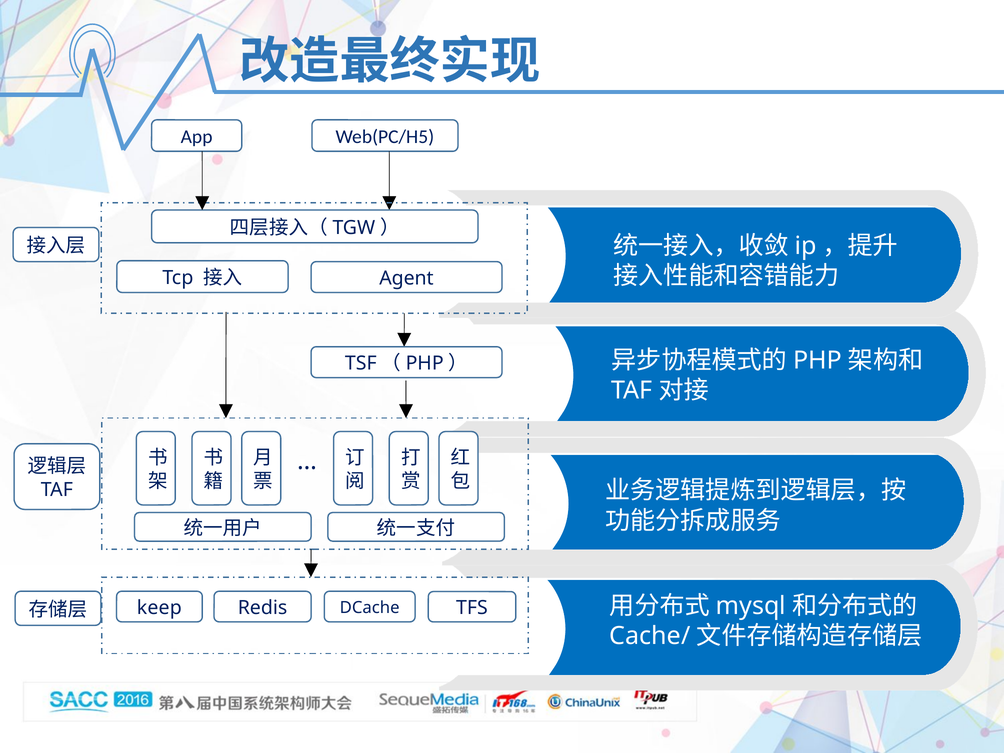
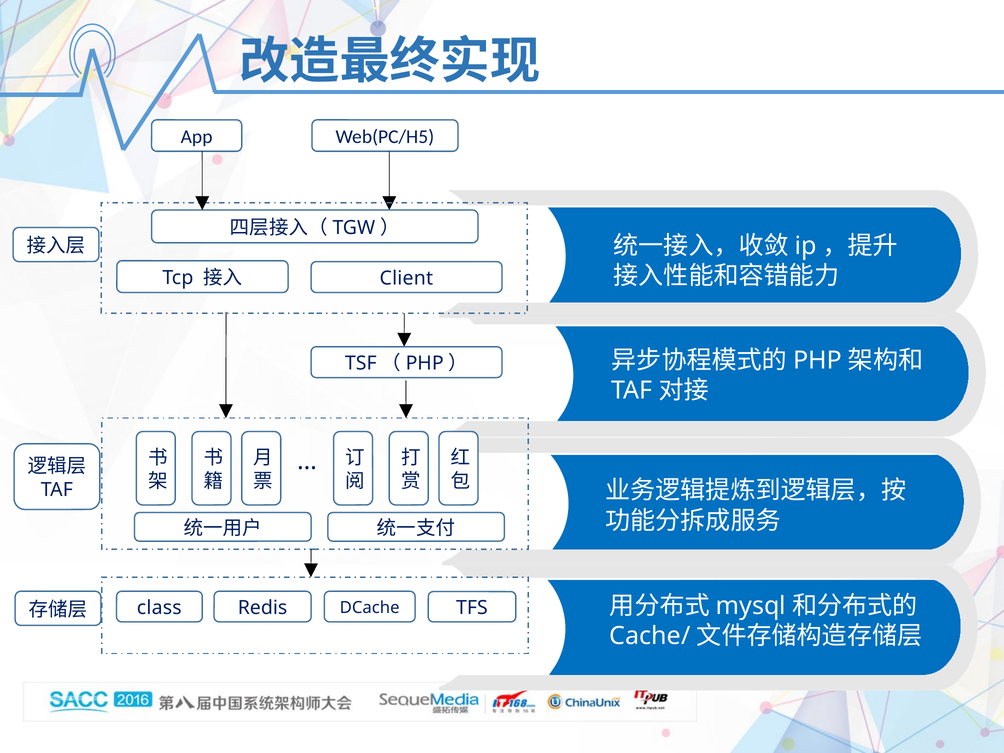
Agent: Agent -> Client
keep: keep -> class
